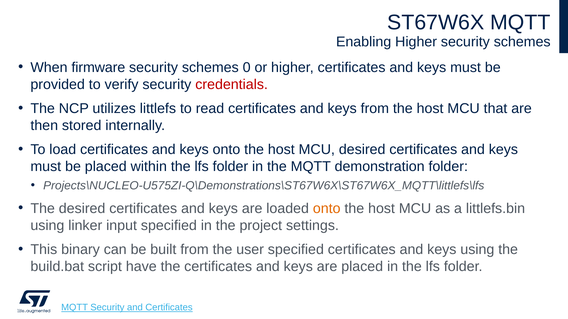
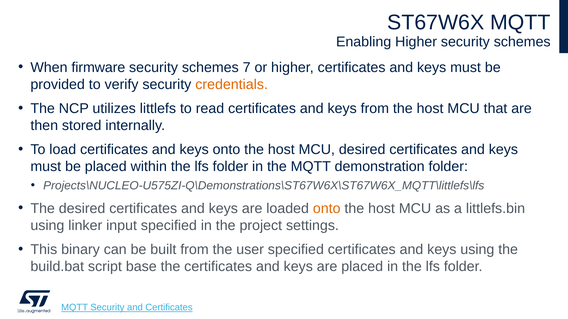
0: 0 -> 7
credentials colour: red -> orange
have: have -> base
